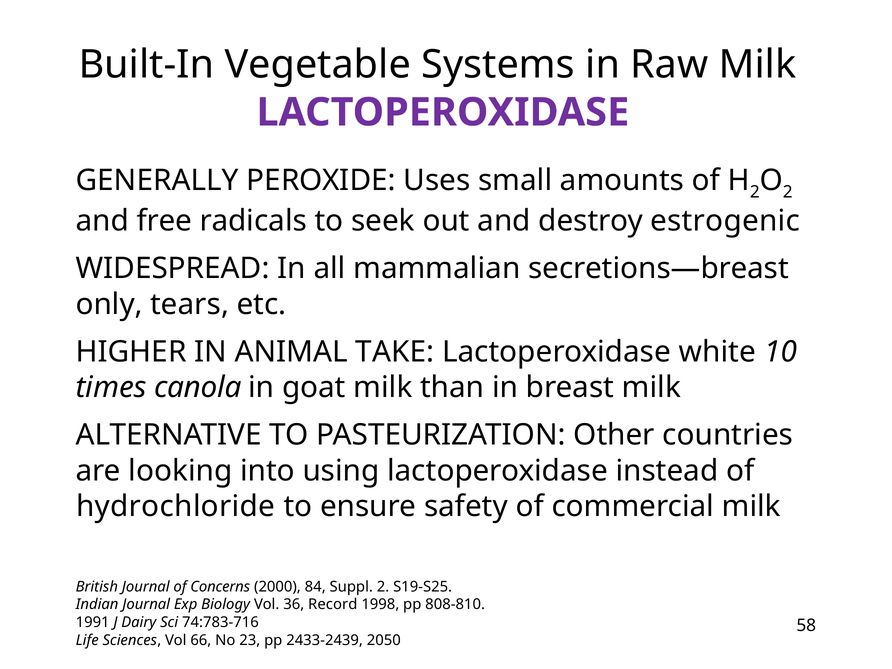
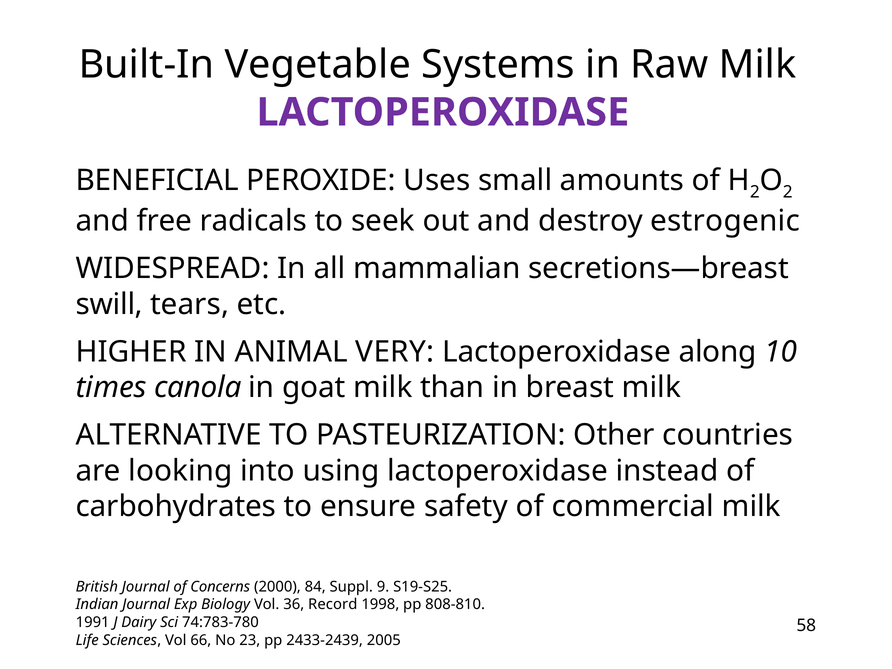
GENERALLY: GENERALLY -> BENEFICIAL
only: only -> swill
TAKE: TAKE -> VERY
white: white -> along
hydrochloride: hydrochloride -> carbohydrates
Suppl 2: 2 -> 9
74:783-716: 74:783-716 -> 74:783-780
2050: 2050 -> 2005
